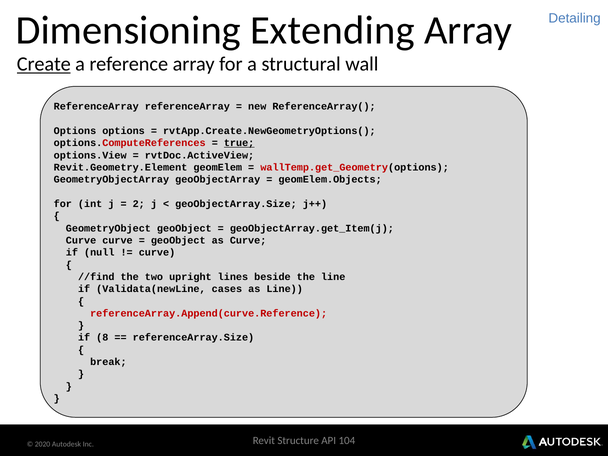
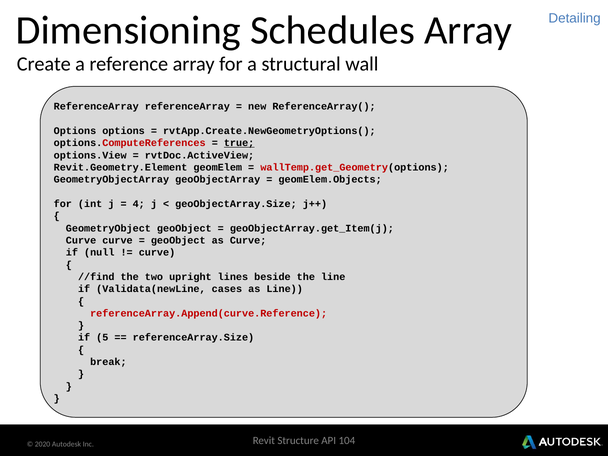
Extending: Extending -> Schedules
Create underline: present -> none
2: 2 -> 4
8: 8 -> 5
